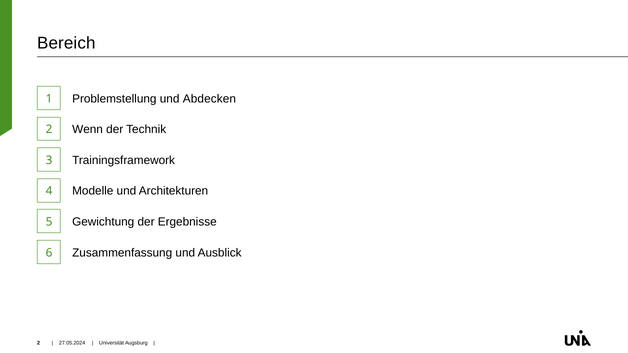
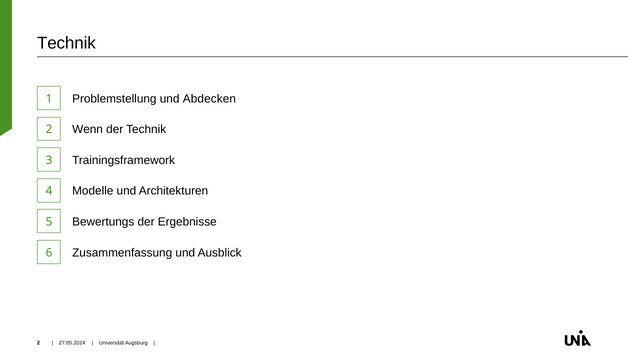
Bereich at (66, 43): Bereich -> Technik
Gewichtung: Gewichtung -> Bewertungs
